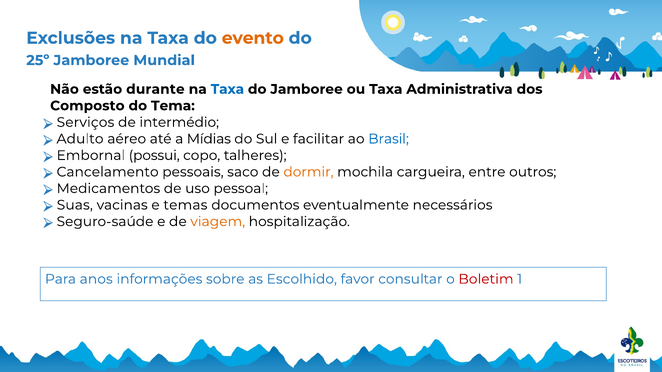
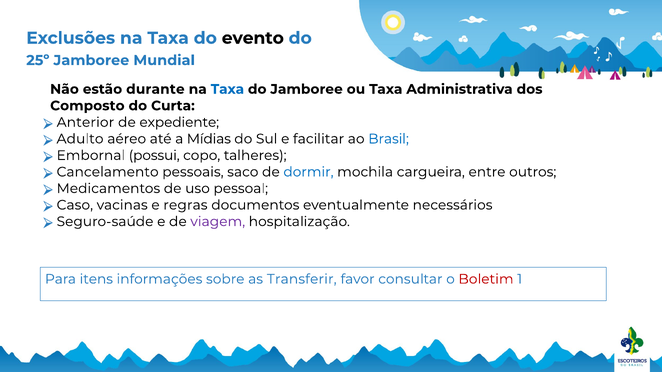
evento colour: orange -> black
Tema: Tema -> Curta
Serviços: Serviços -> Anterior
intermédio: intermédio -> expediente
dormir colour: orange -> blue
Suas: Suas -> Caso
temas: temas -> regras
viagem colour: orange -> purple
anos: anos -> itens
Escolhido: Escolhido -> Transferir
